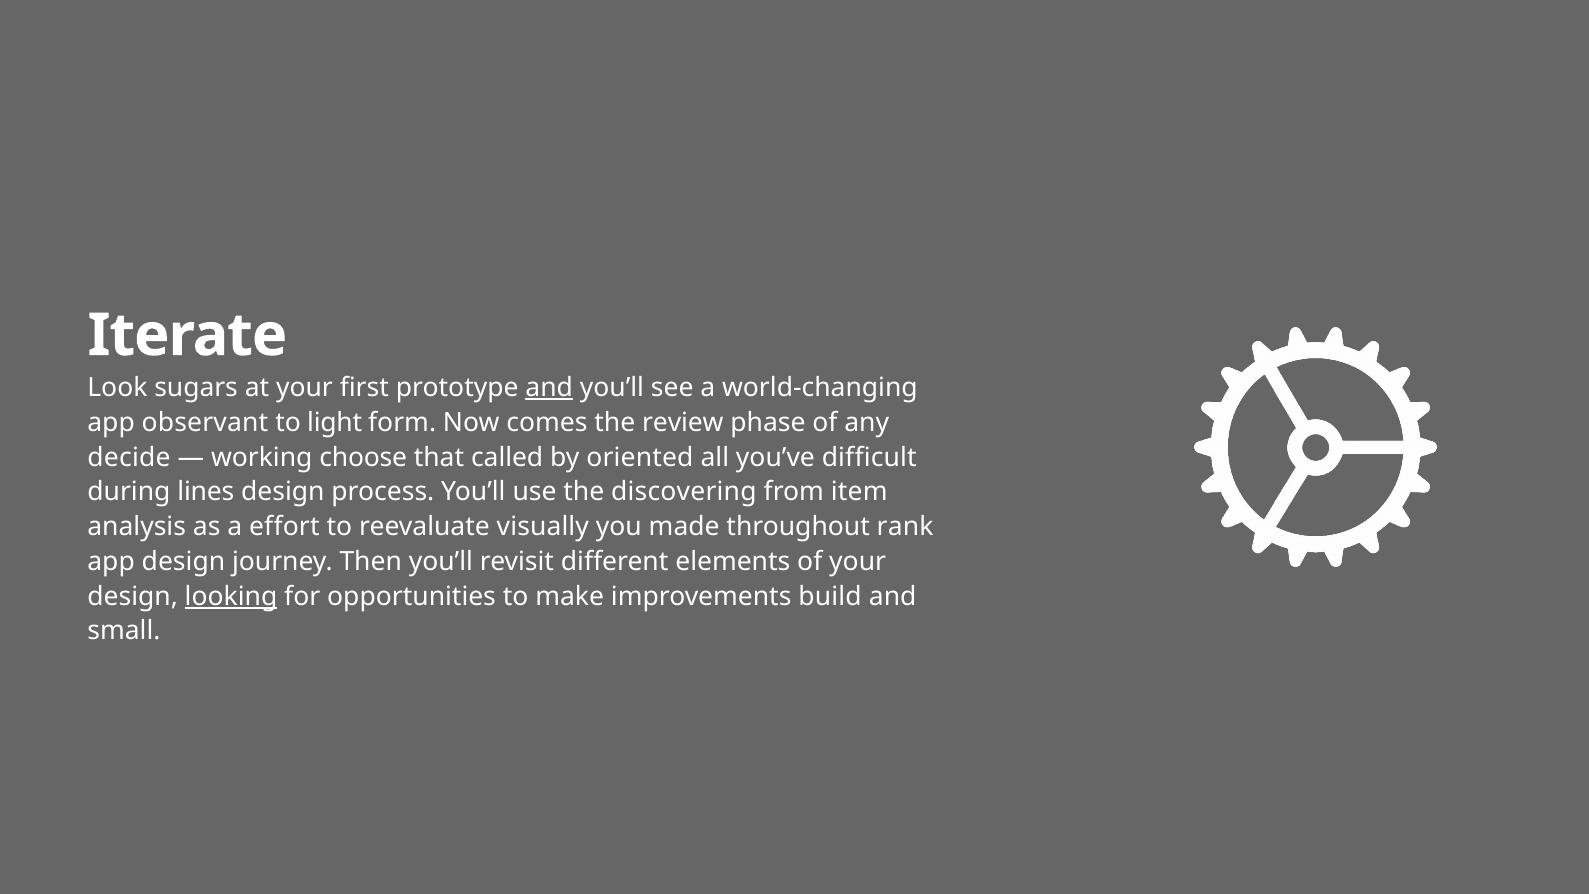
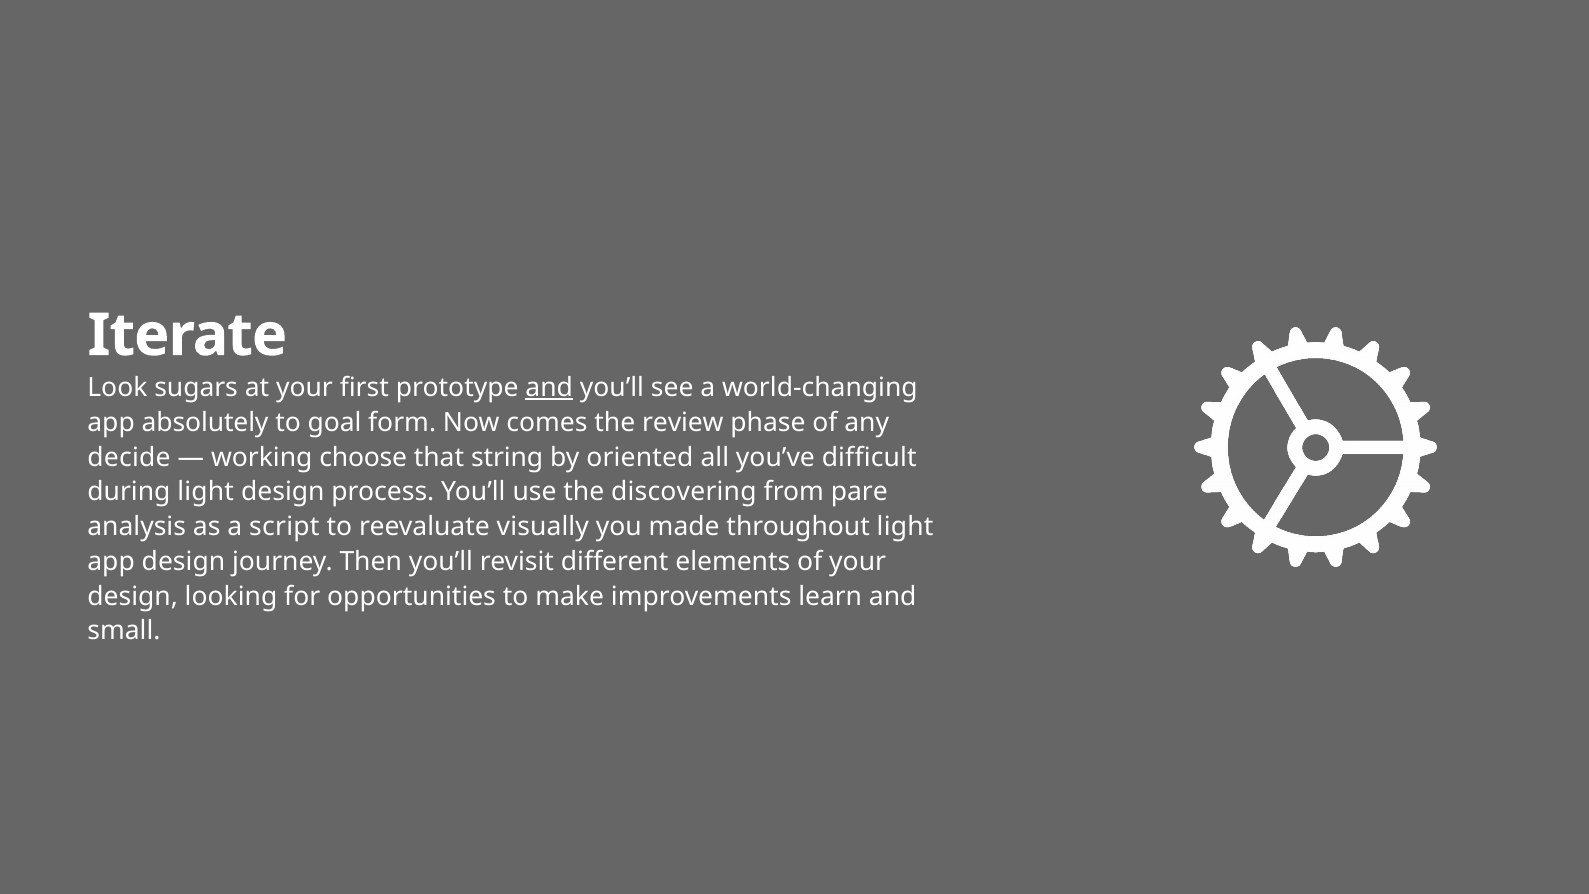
observant: observant -> absolutely
light: light -> goal
called: called -> string
during lines: lines -> light
item: item -> pare
effort: effort -> script
throughout rank: rank -> light
looking underline: present -> none
build: build -> learn
